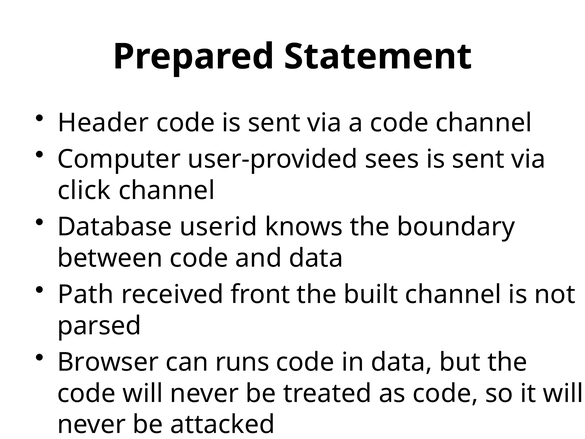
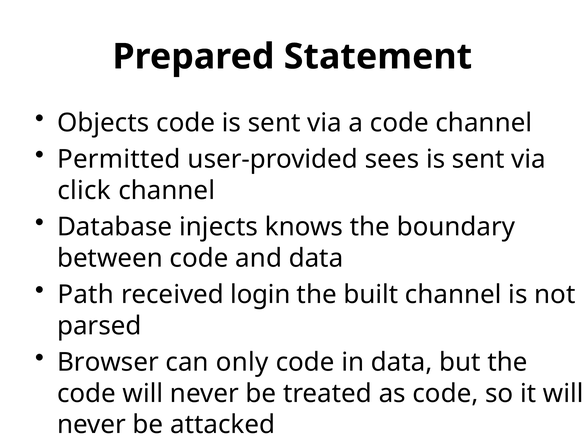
Header: Header -> Objects
Computer: Computer -> Permitted
userid: userid -> injects
front: front -> login
runs: runs -> only
